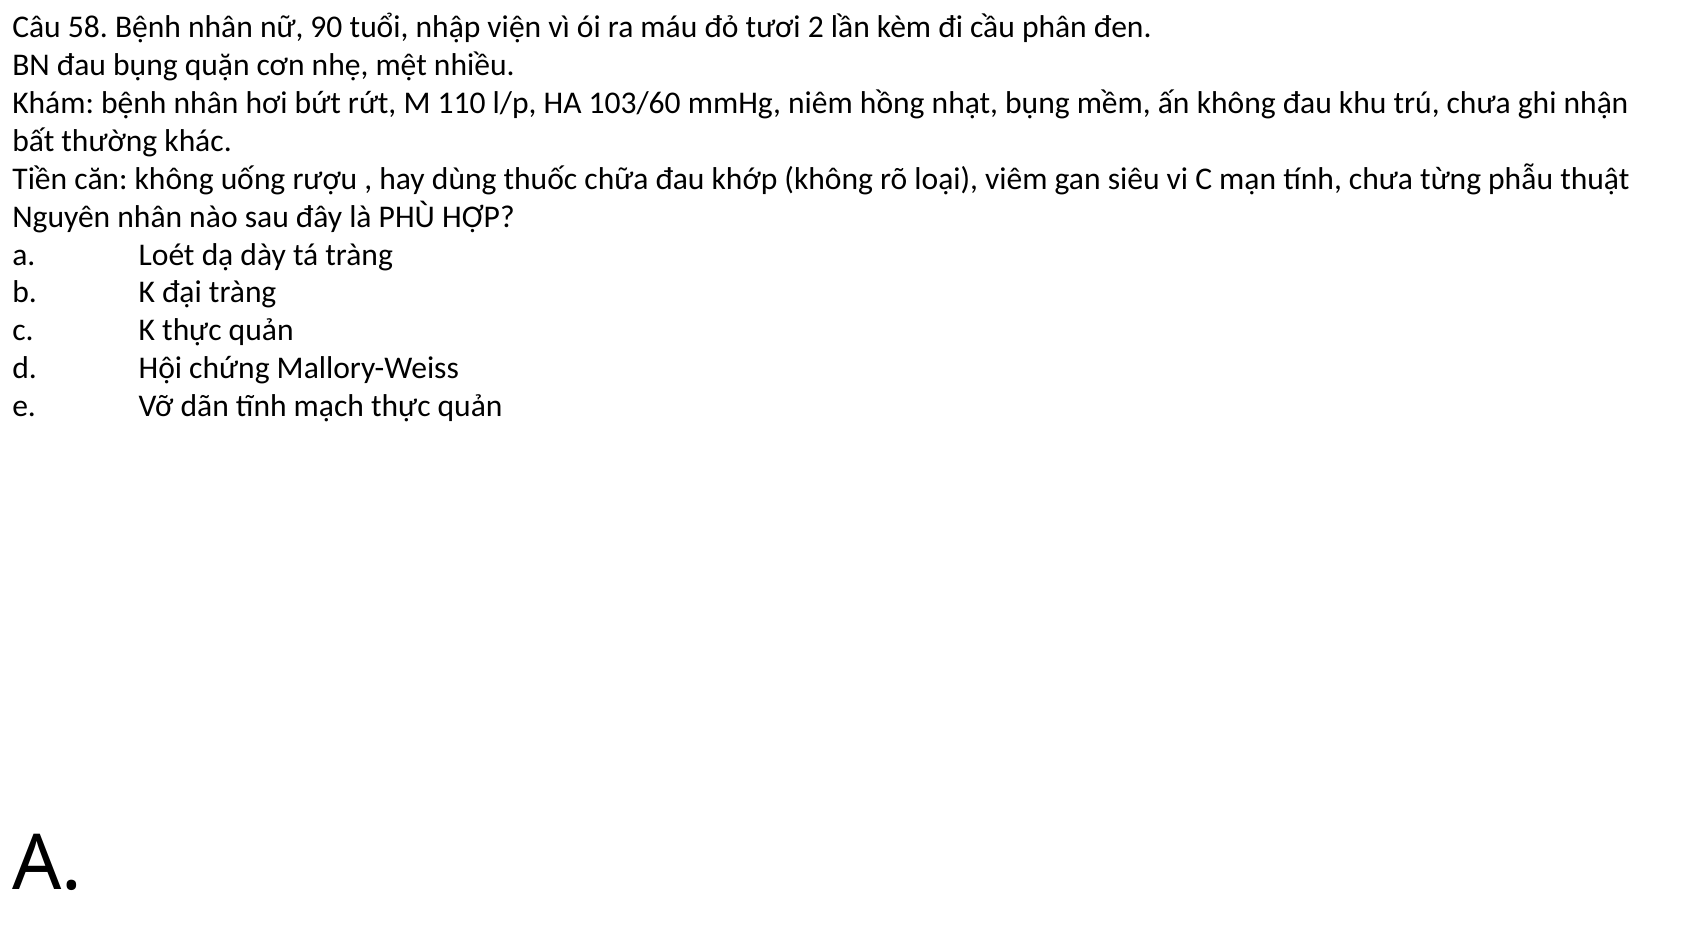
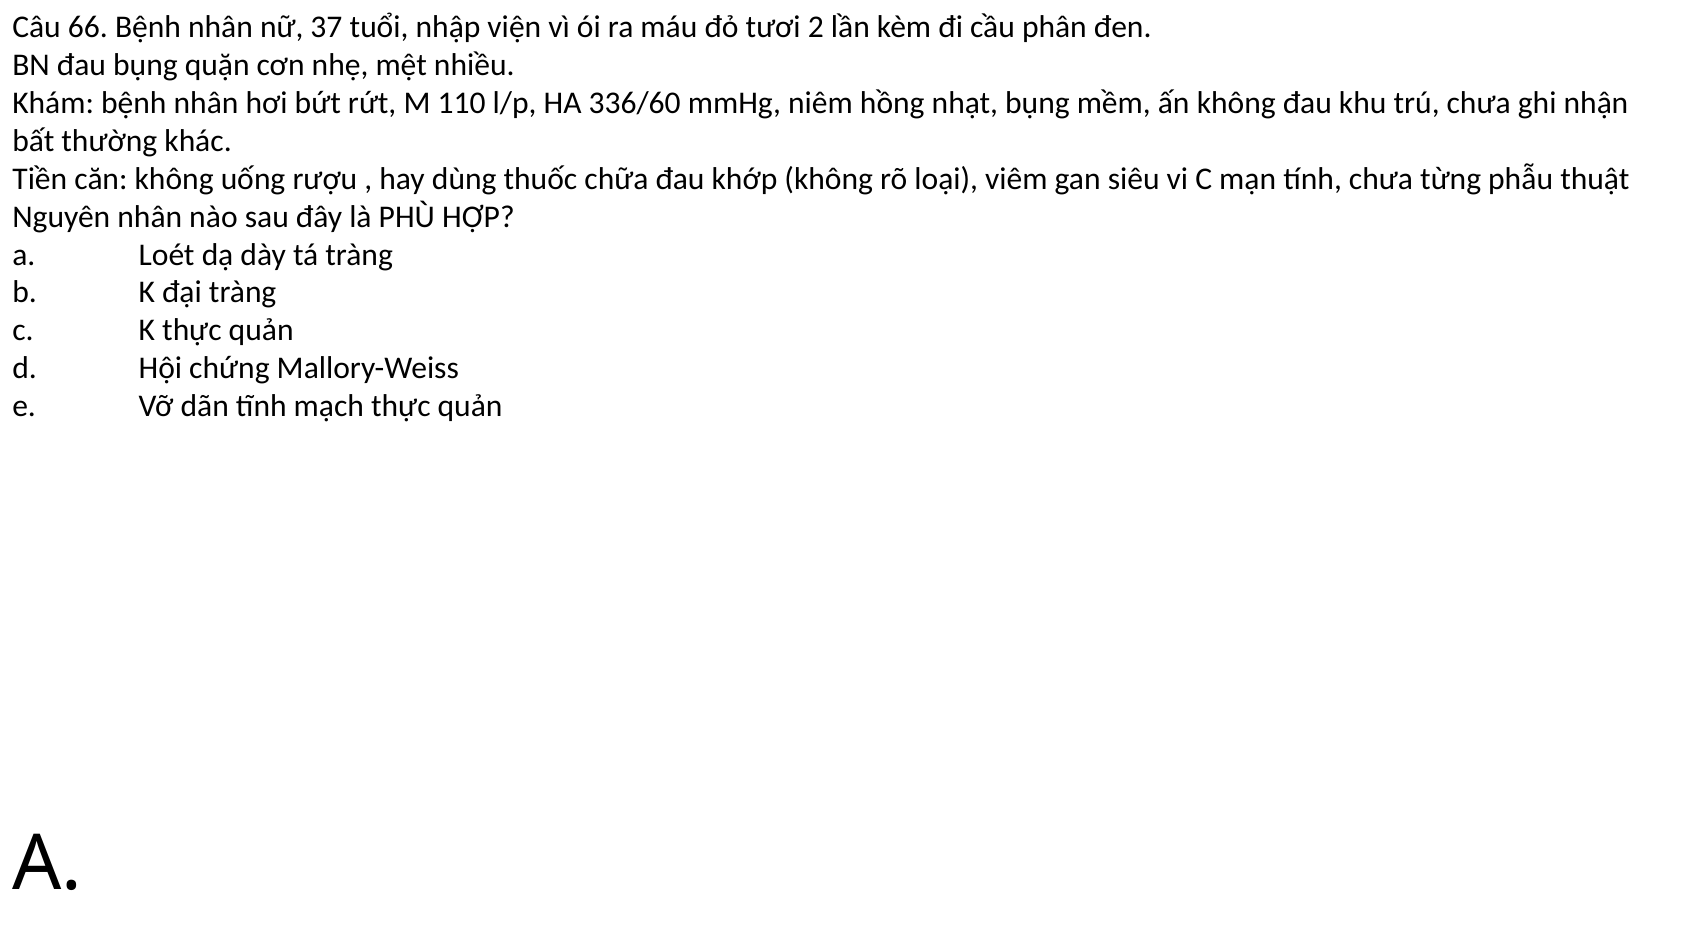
58: 58 -> 66
90: 90 -> 37
103/60: 103/60 -> 336/60
